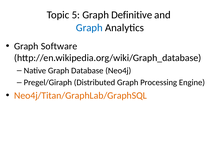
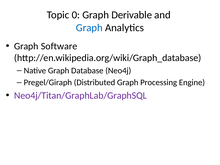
5: 5 -> 0
Definitive: Definitive -> Derivable
Neo4j/Titan/GraphLab/GraphSQL colour: orange -> purple
